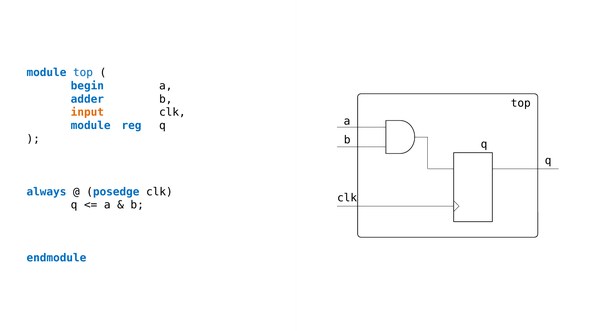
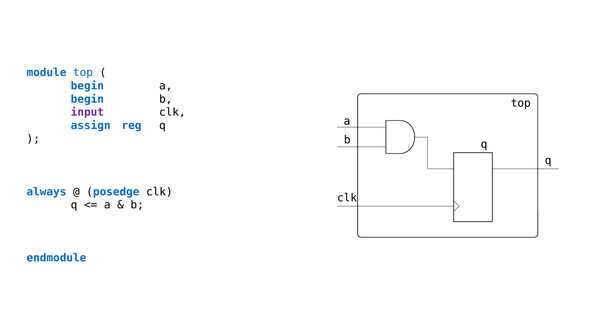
adder at (87, 99): adder -> begin
input colour: orange -> purple
module at (91, 126): module -> assign
